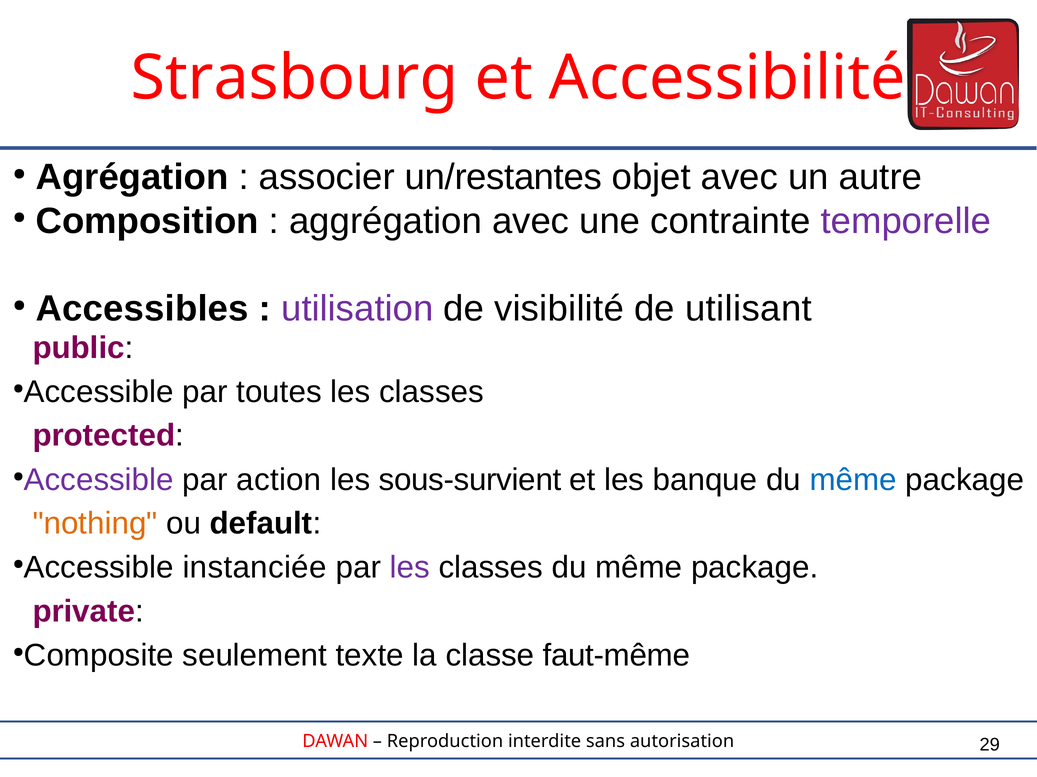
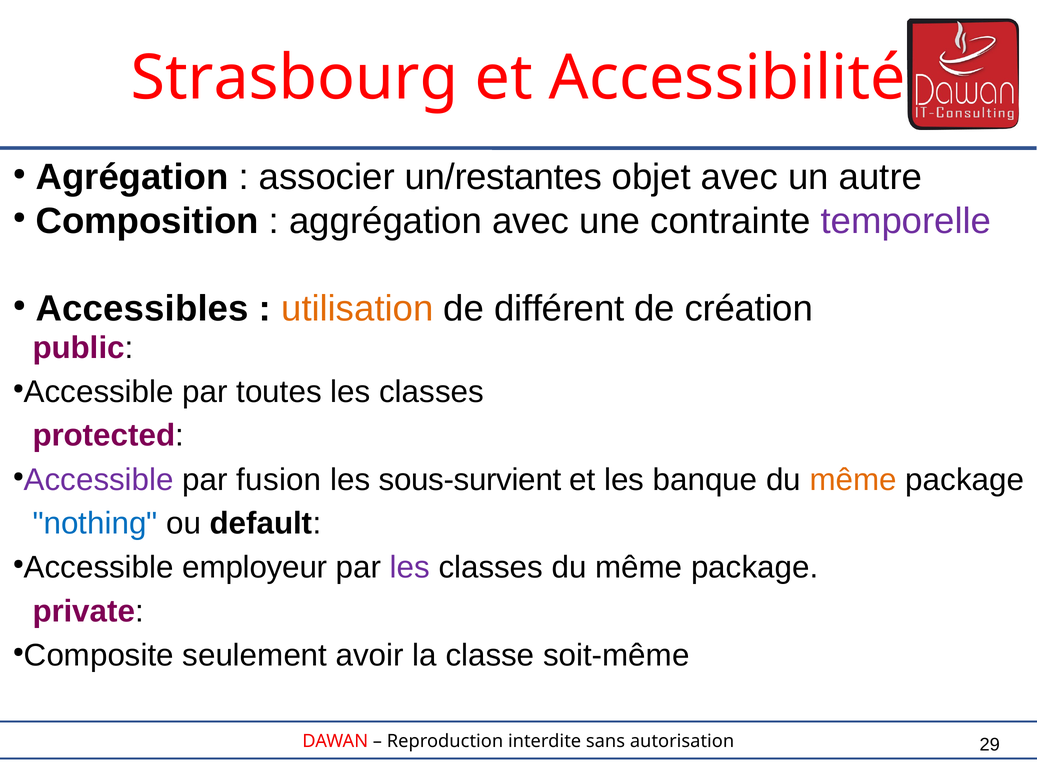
utilisation colour: purple -> orange
visibilité: visibilité -> différent
utilisant: utilisant -> création
action: action -> fusion
même at (853, 480) colour: blue -> orange
nothing colour: orange -> blue
instanciée: instanciée -> employeur
texte: texte -> avoir
faut-même: faut-même -> soit-même
